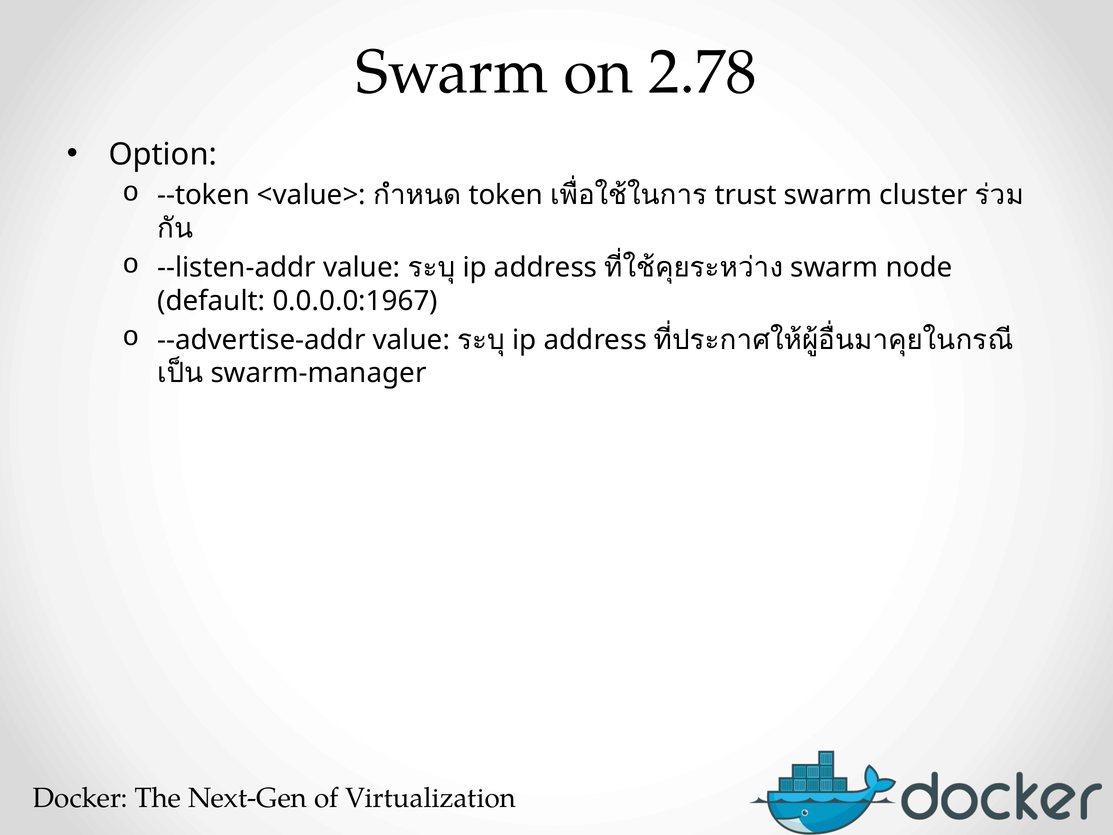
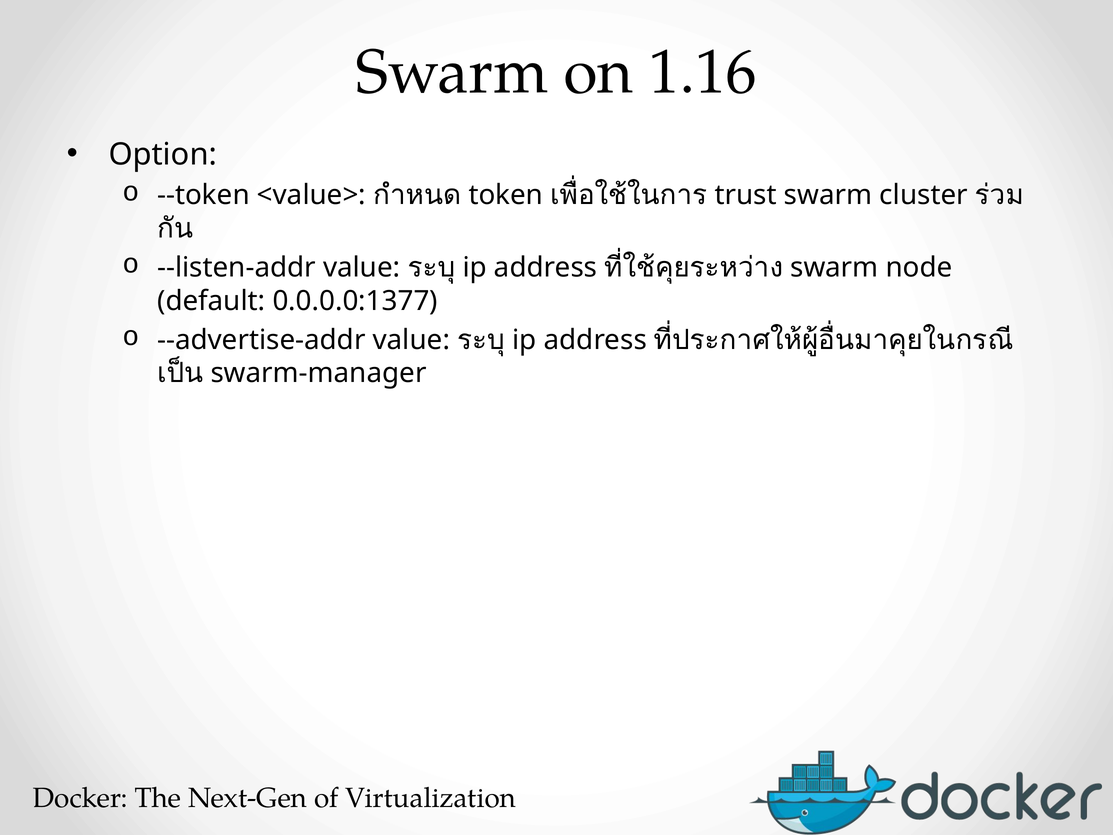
2.78: 2.78 -> 1.16
0.0.0.0:1967: 0.0.0.0:1967 -> 0.0.0.0:1377
